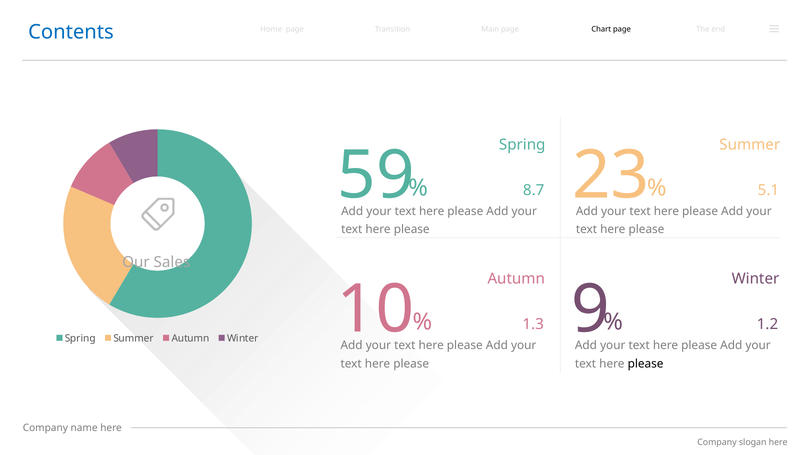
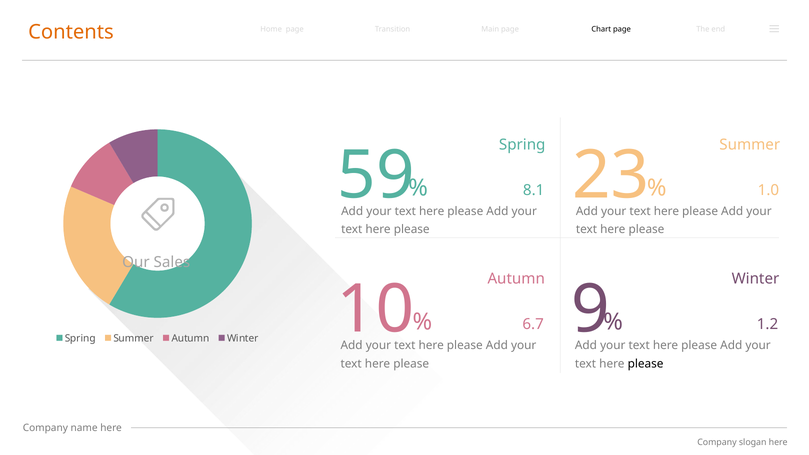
Contents colour: blue -> orange
8.7: 8.7 -> 8.1
5.1: 5.1 -> 1.0
1.3: 1.3 -> 6.7
